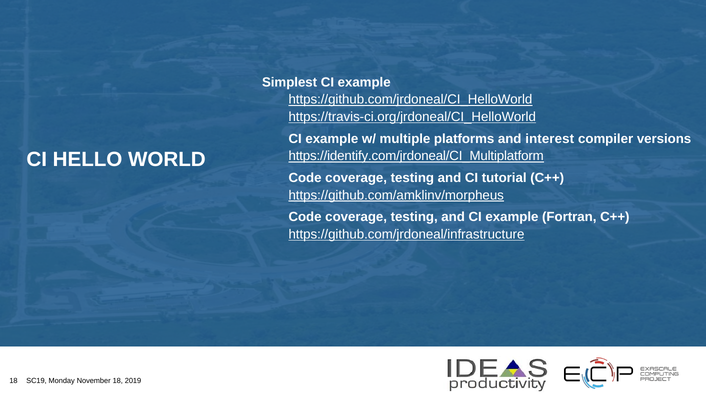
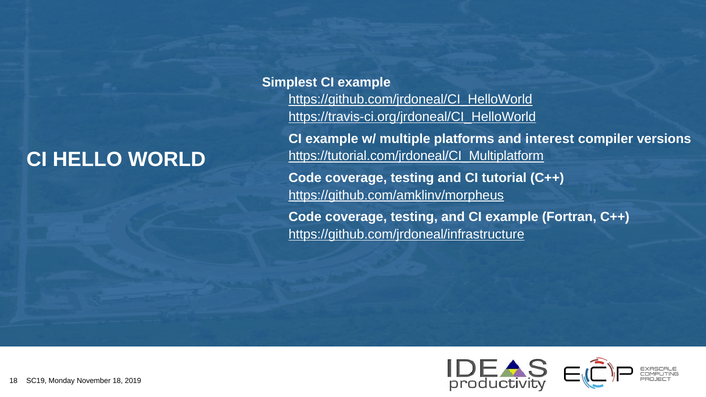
https://identify.com/jrdoneal/CI_Multiplatform: https://identify.com/jrdoneal/CI_Multiplatform -> https://tutorial.com/jrdoneal/CI_Multiplatform
